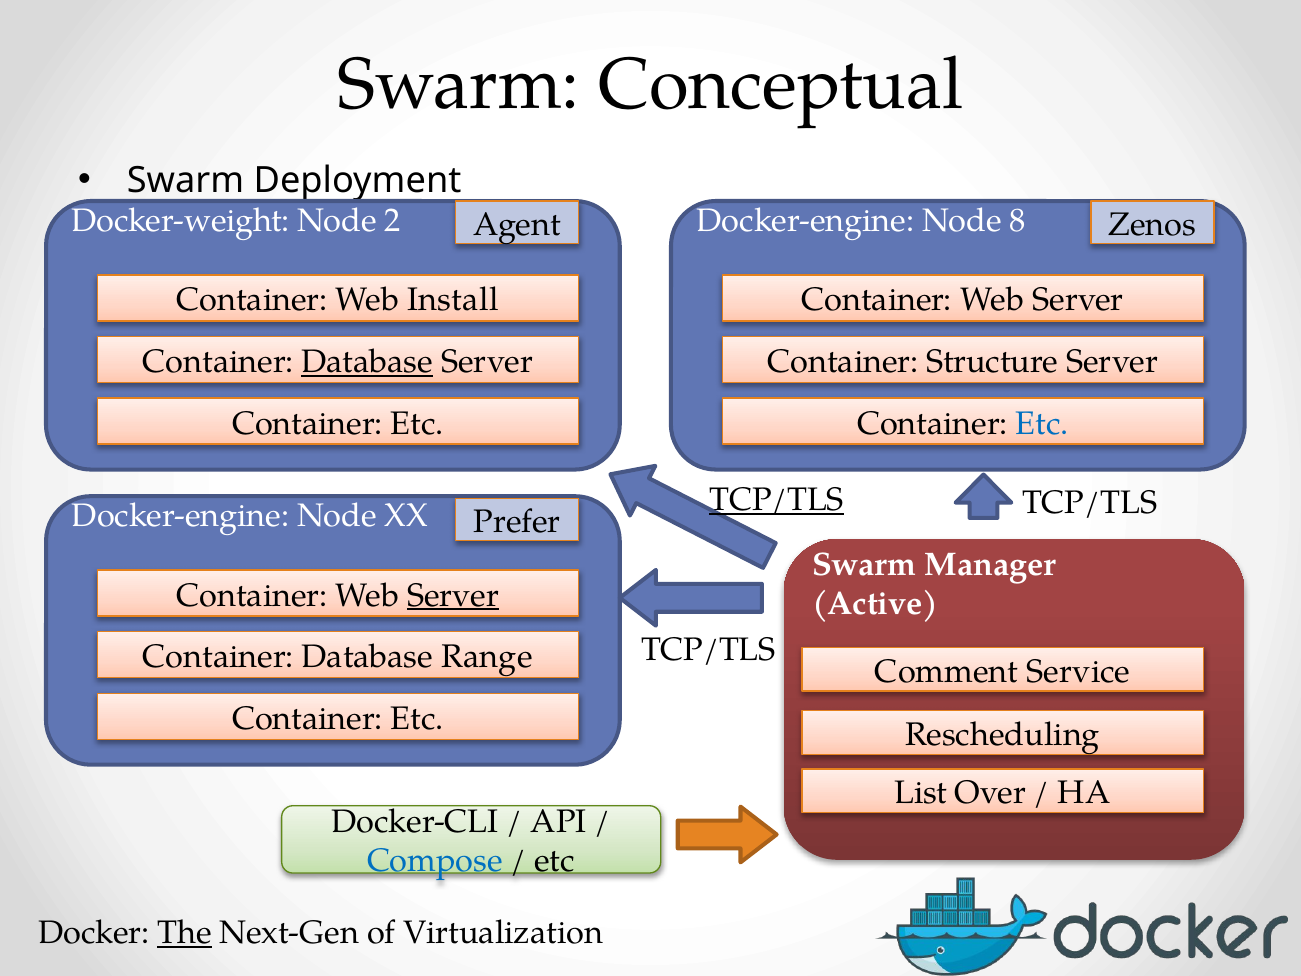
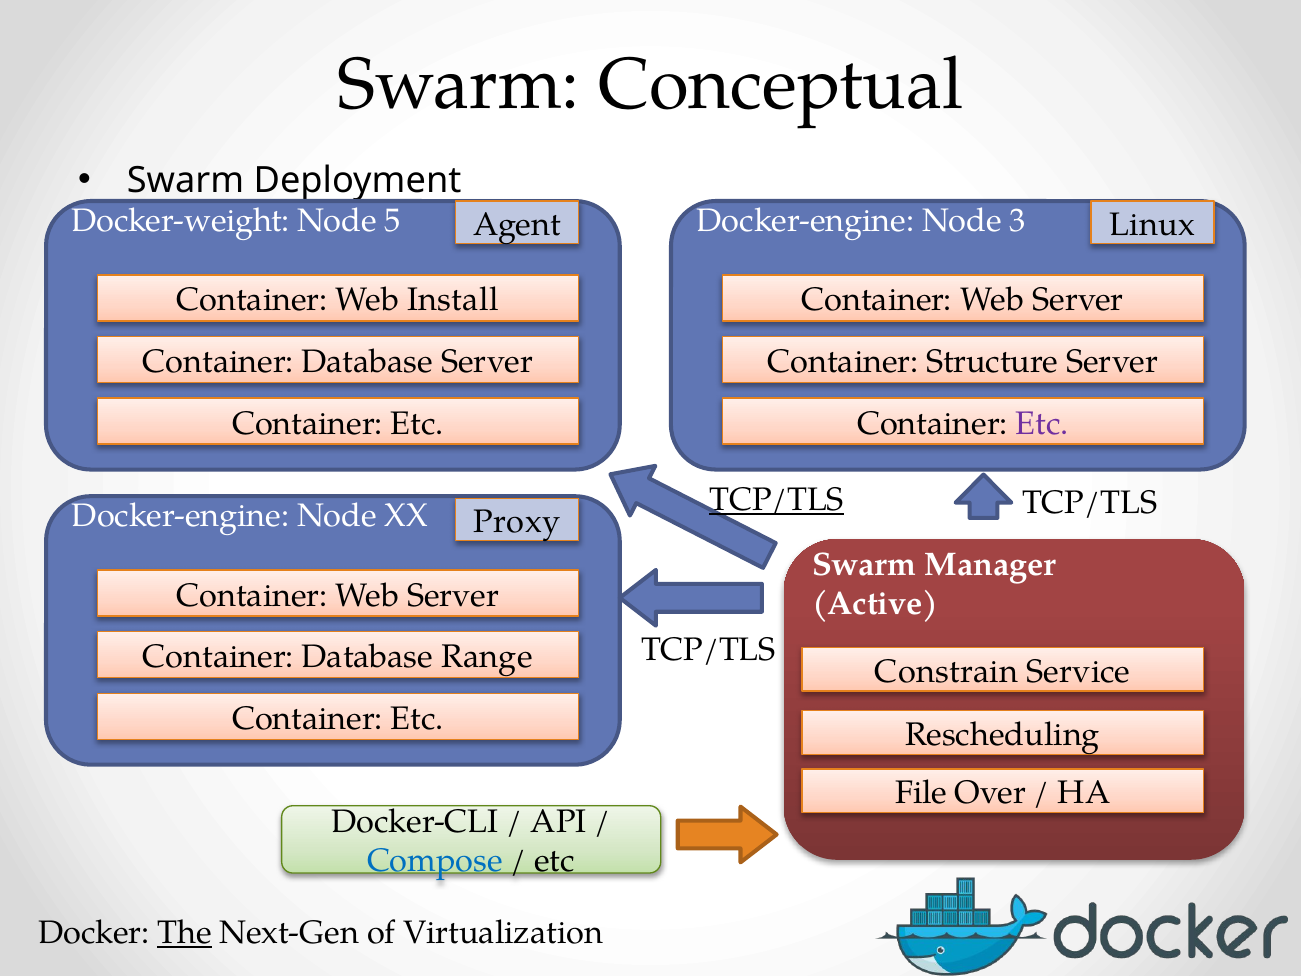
2: 2 -> 5
8: 8 -> 3
Zenos: Zenos -> Linux
Database at (367, 362) underline: present -> none
Etc at (1042, 423) colour: blue -> purple
Prefer: Prefer -> Proxy
Server at (453, 595) underline: present -> none
Comment: Comment -> Constrain
List: List -> File
